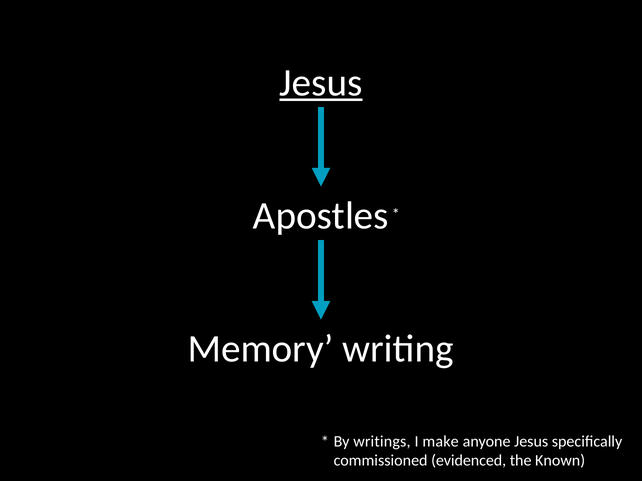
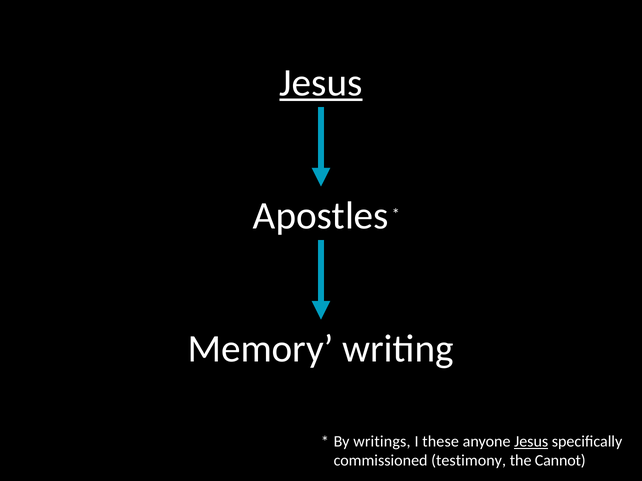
make: make -> these
Jesus at (531, 442) underline: none -> present
evidenced: evidenced -> testimony
Known: Known -> Cannot
